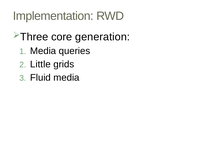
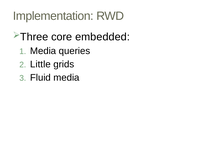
generation: generation -> embedded
